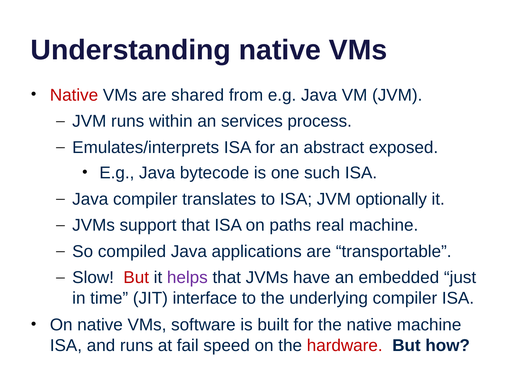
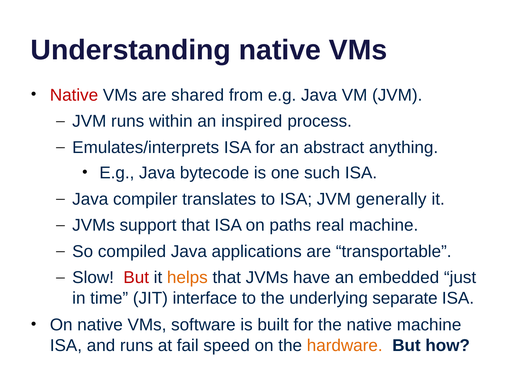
services: services -> inspired
exposed: exposed -> anything
optionally: optionally -> generally
helps colour: purple -> orange
underlying compiler: compiler -> separate
hardware colour: red -> orange
